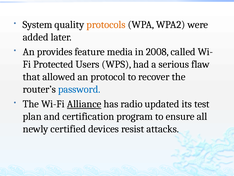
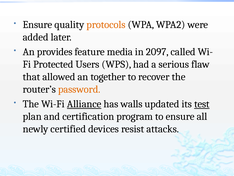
System at (37, 25): System -> Ensure
2008: 2008 -> 2097
protocol: protocol -> together
password colour: blue -> orange
radio: radio -> walls
test underline: none -> present
